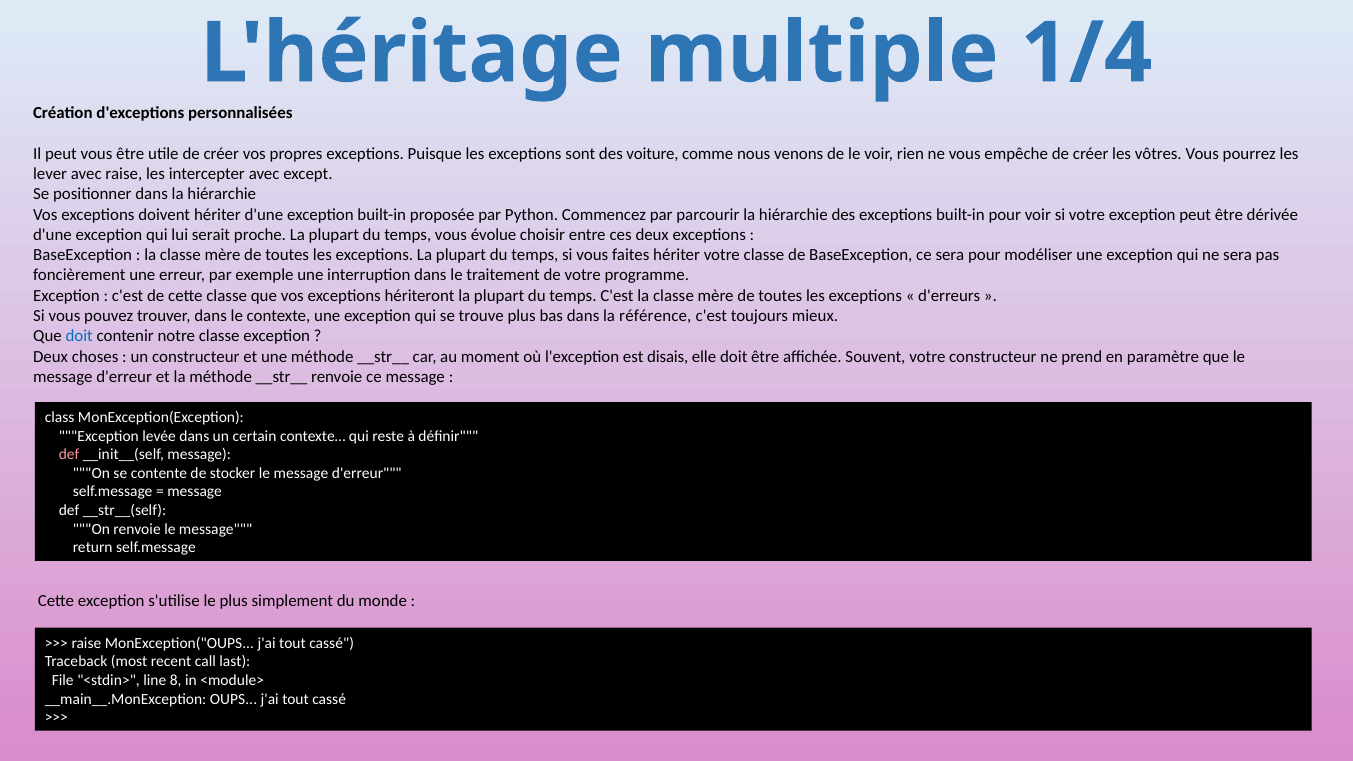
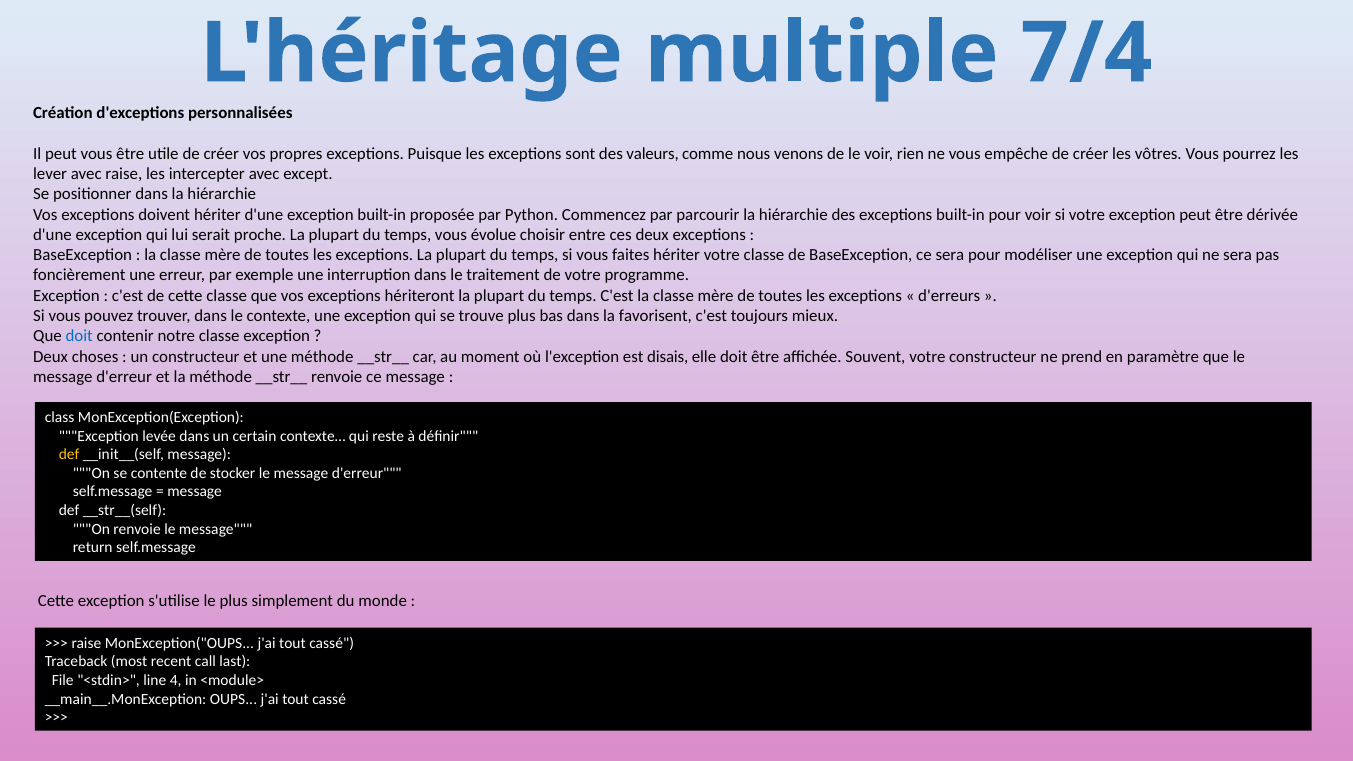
1/4: 1/4 -> 7/4
voiture: voiture -> valeurs
référence: référence -> favorisent
def at (69, 455) colour: pink -> yellow
8: 8 -> 4
